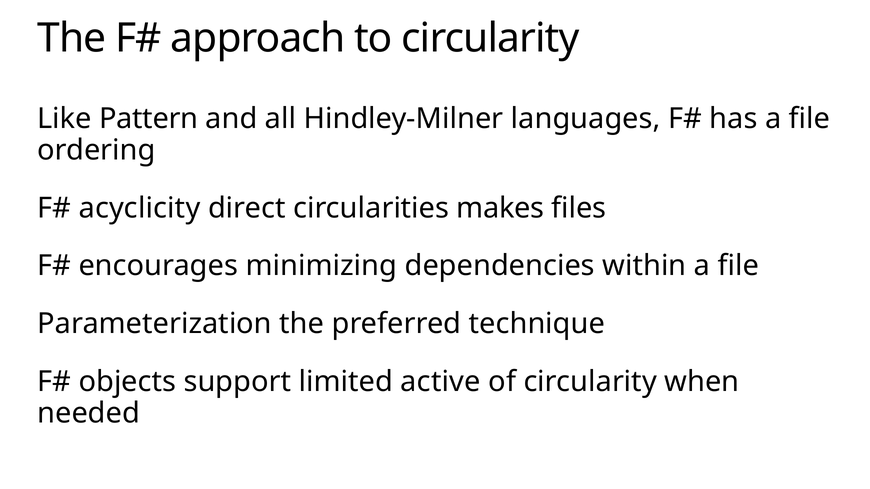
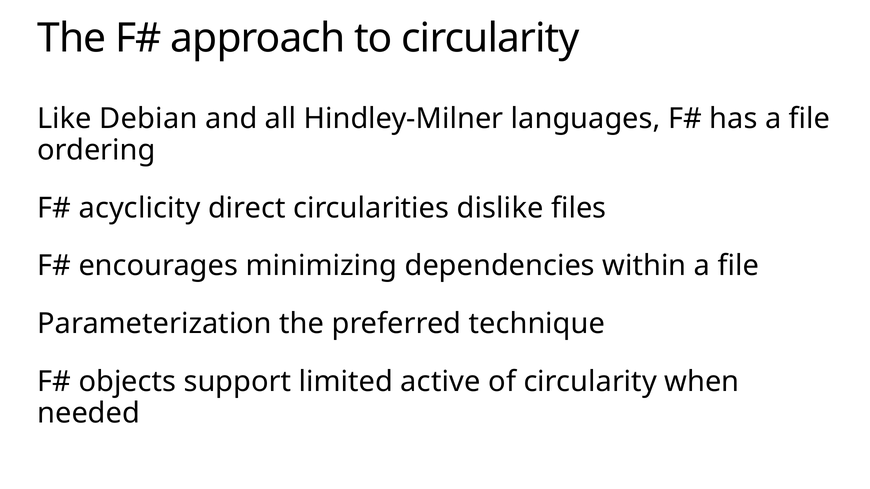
Pattern: Pattern -> Debian
makes: makes -> dislike
